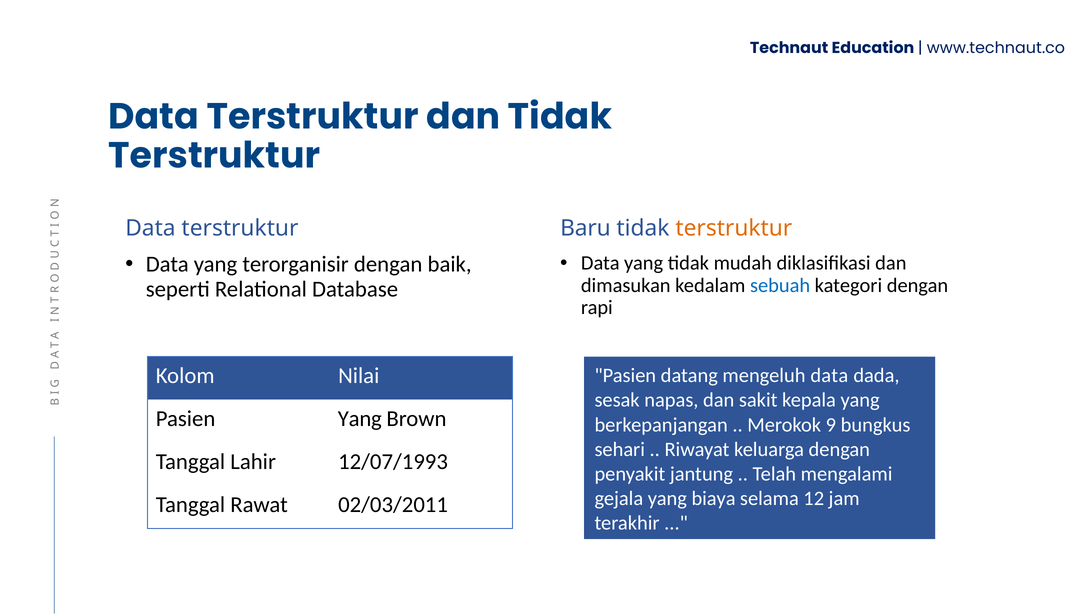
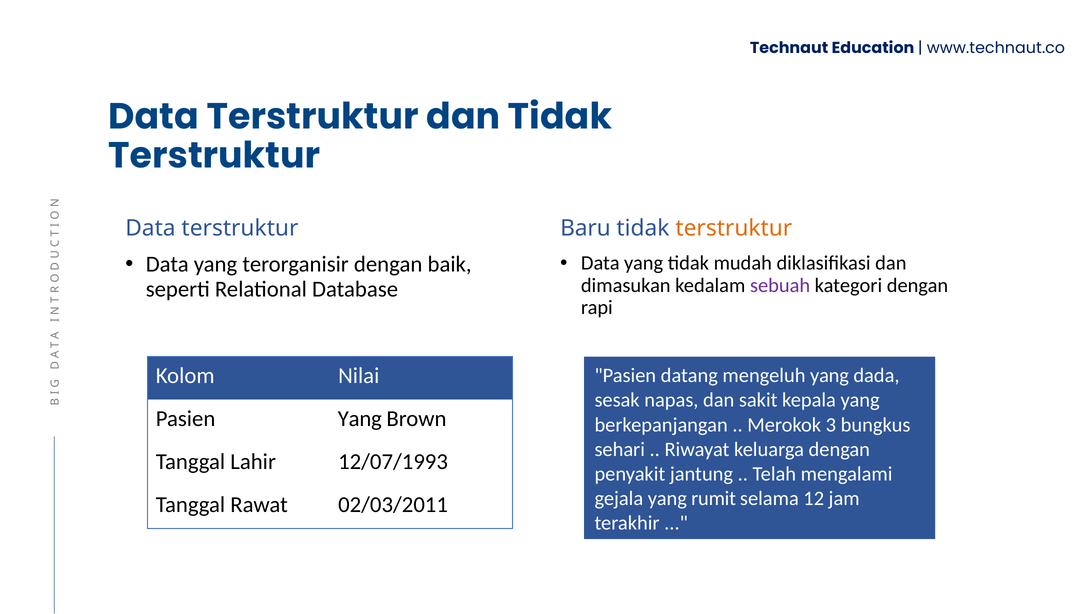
sebuah colour: blue -> purple
mengeluh data: data -> yang
9: 9 -> 3
biaya: biaya -> rumit
